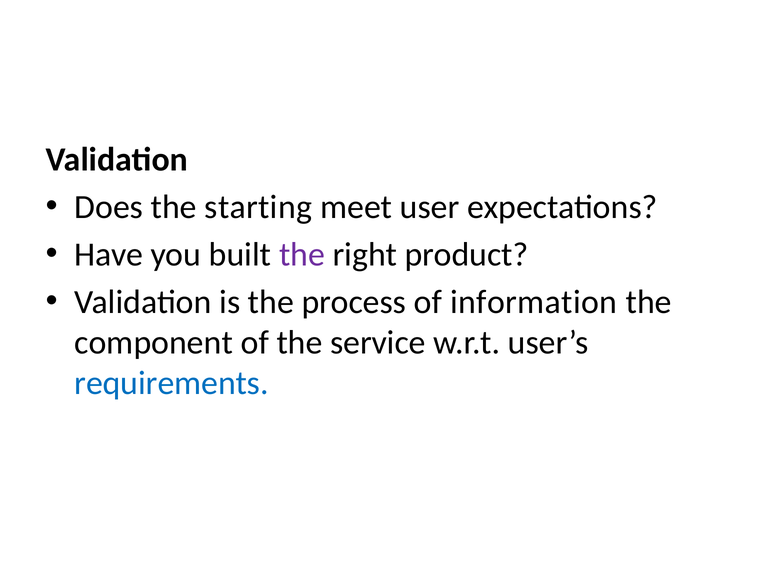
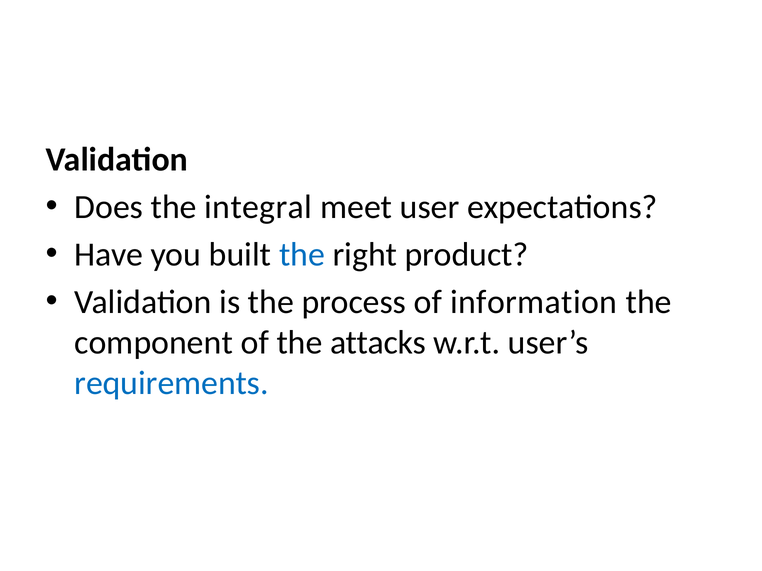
starting: starting -> integral
the at (302, 255) colour: purple -> blue
service: service -> attacks
